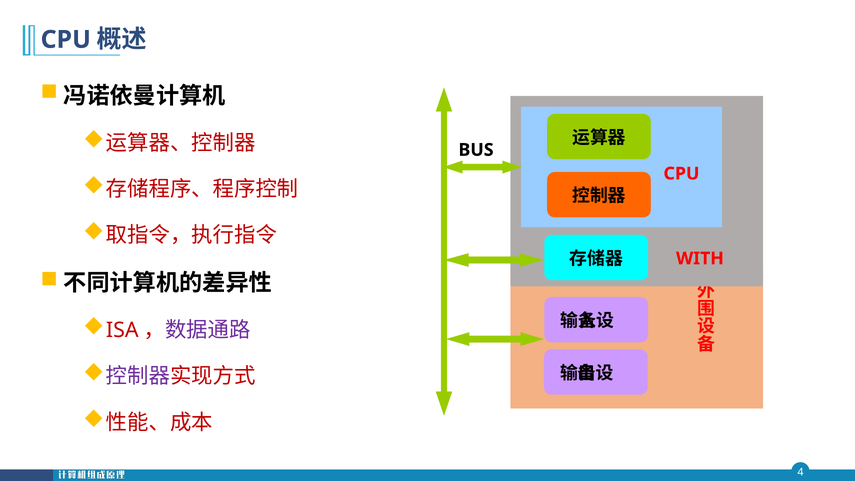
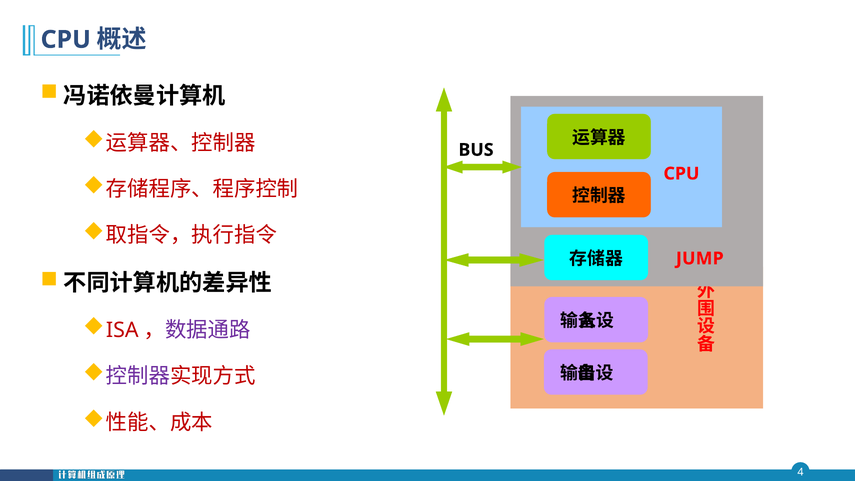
WITH: WITH -> JUMP
